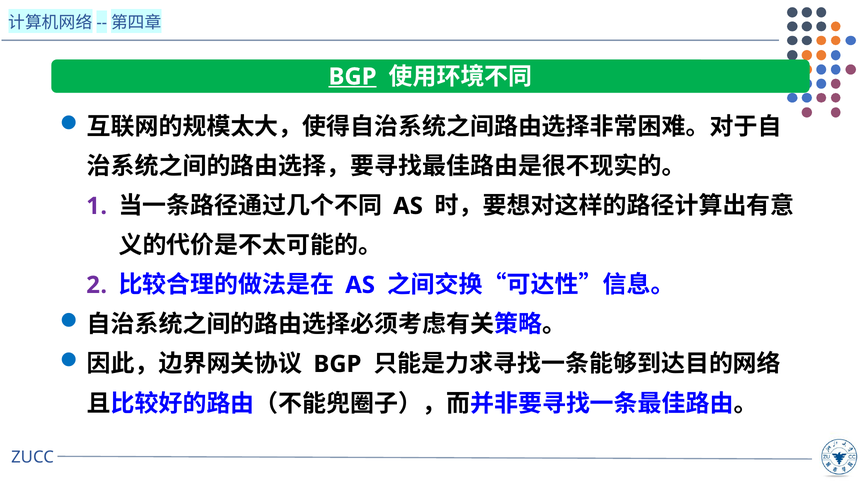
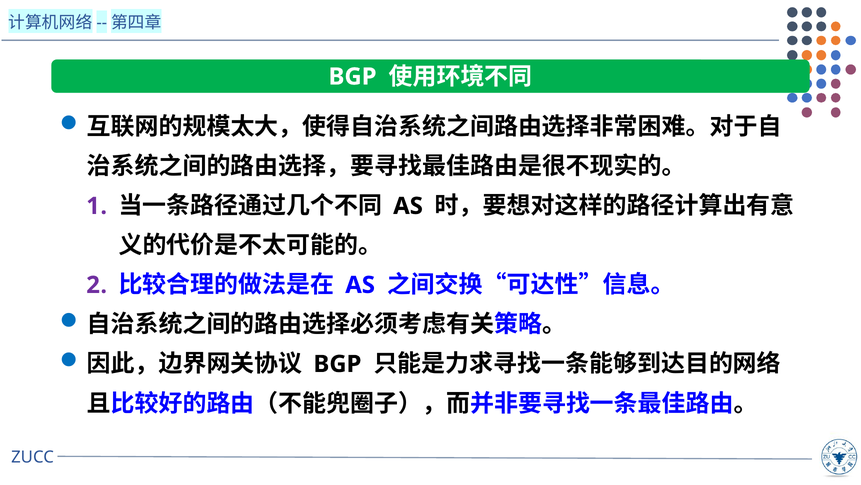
BGP at (353, 77) underline: present -> none
